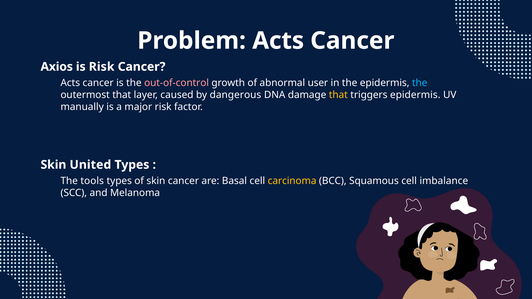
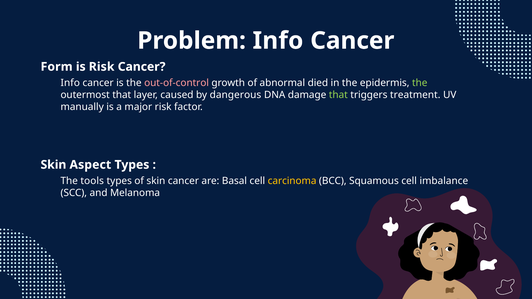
Problem Acts: Acts -> Info
Axios: Axios -> Form
Acts at (70, 83): Acts -> Info
user: user -> died
the at (420, 83) colour: light blue -> light green
that at (338, 95) colour: yellow -> light green
triggers epidermis: epidermis -> treatment
United: United -> Aspect
